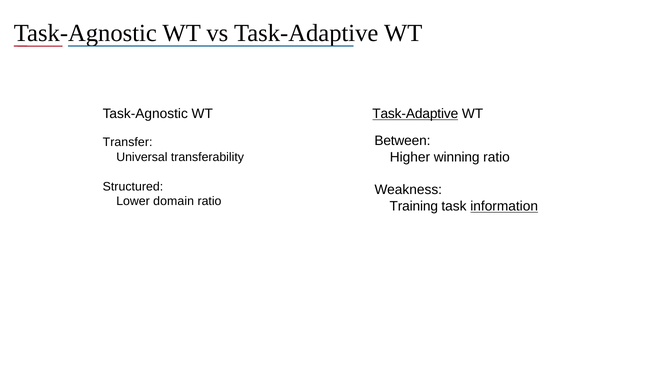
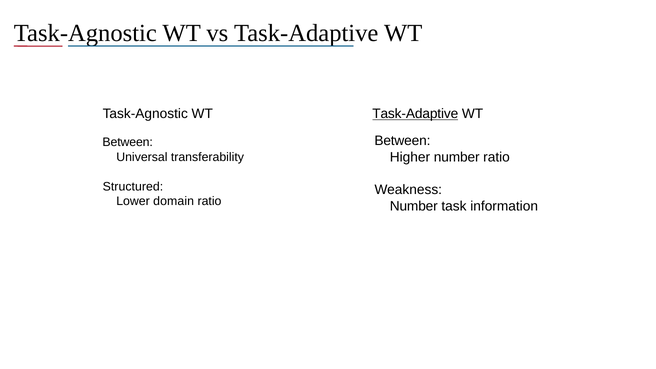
Transfer at (128, 142): Transfer -> Between
Higher winning: winning -> number
Training at (414, 206): Training -> Number
information underline: present -> none
